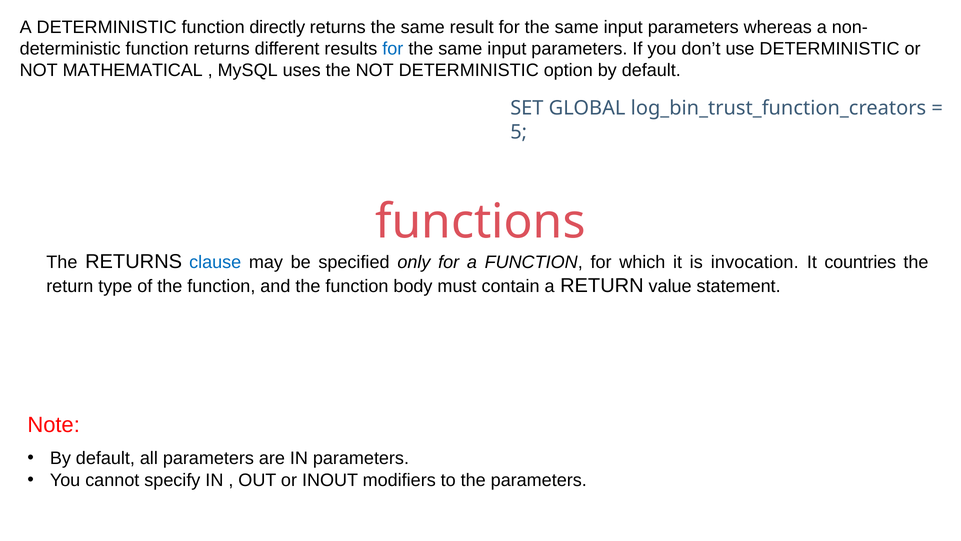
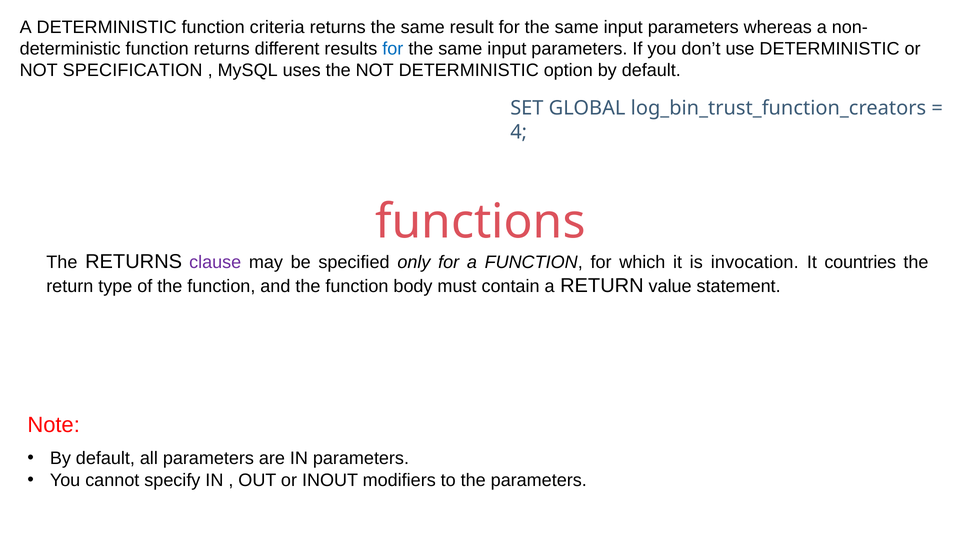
directly: directly -> criteria
MATHEMATICAL: MATHEMATICAL -> SPECIFICATION
5: 5 -> 4
clause colour: blue -> purple
